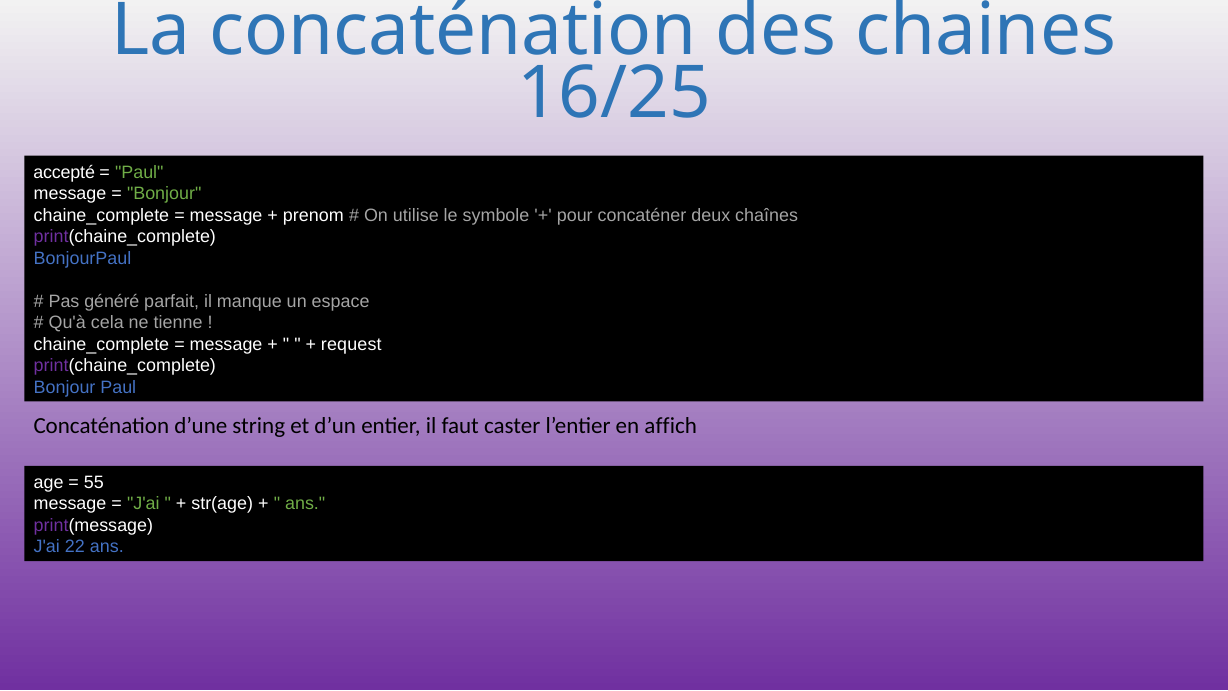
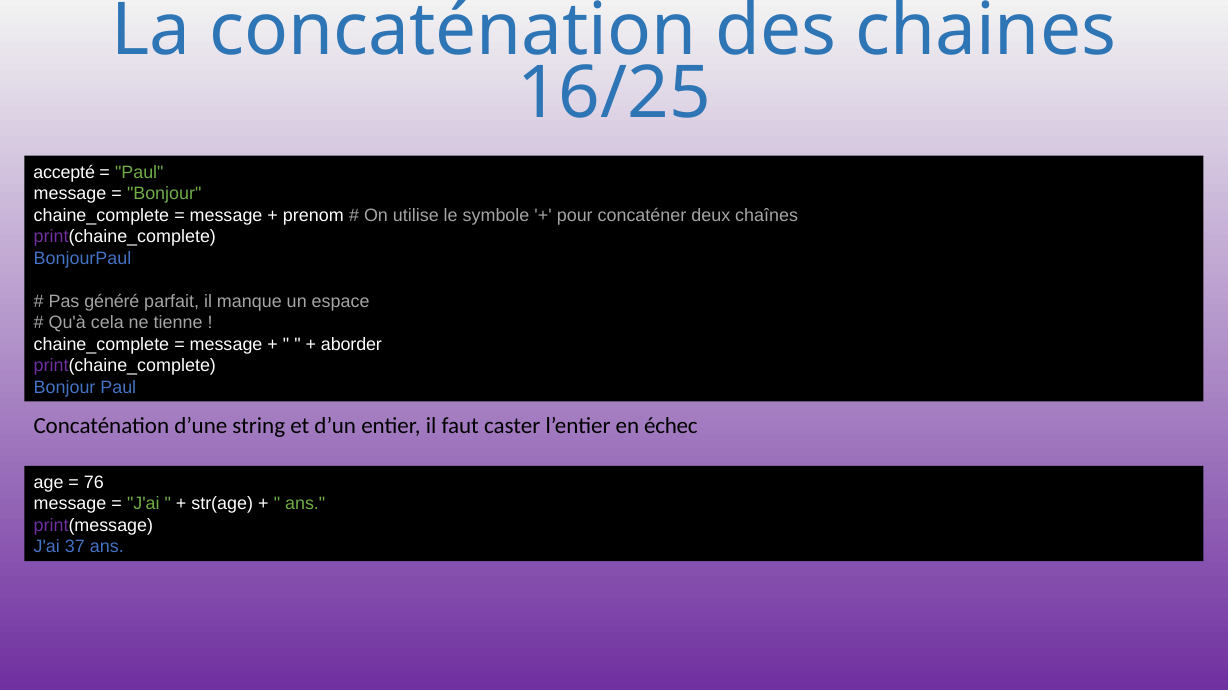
request: request -> aborder
affich: affich -> échec
55: 55 -> 76
22: 22 -> 37
